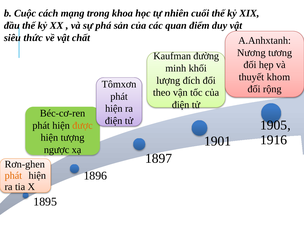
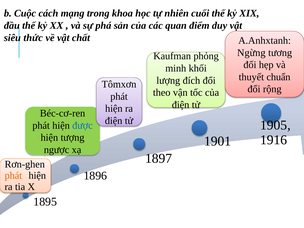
Nương: Nương -> Ngừng
đường: đường -> phỏng
khom: khom -> chuẩn
được colour: orange -> blue
